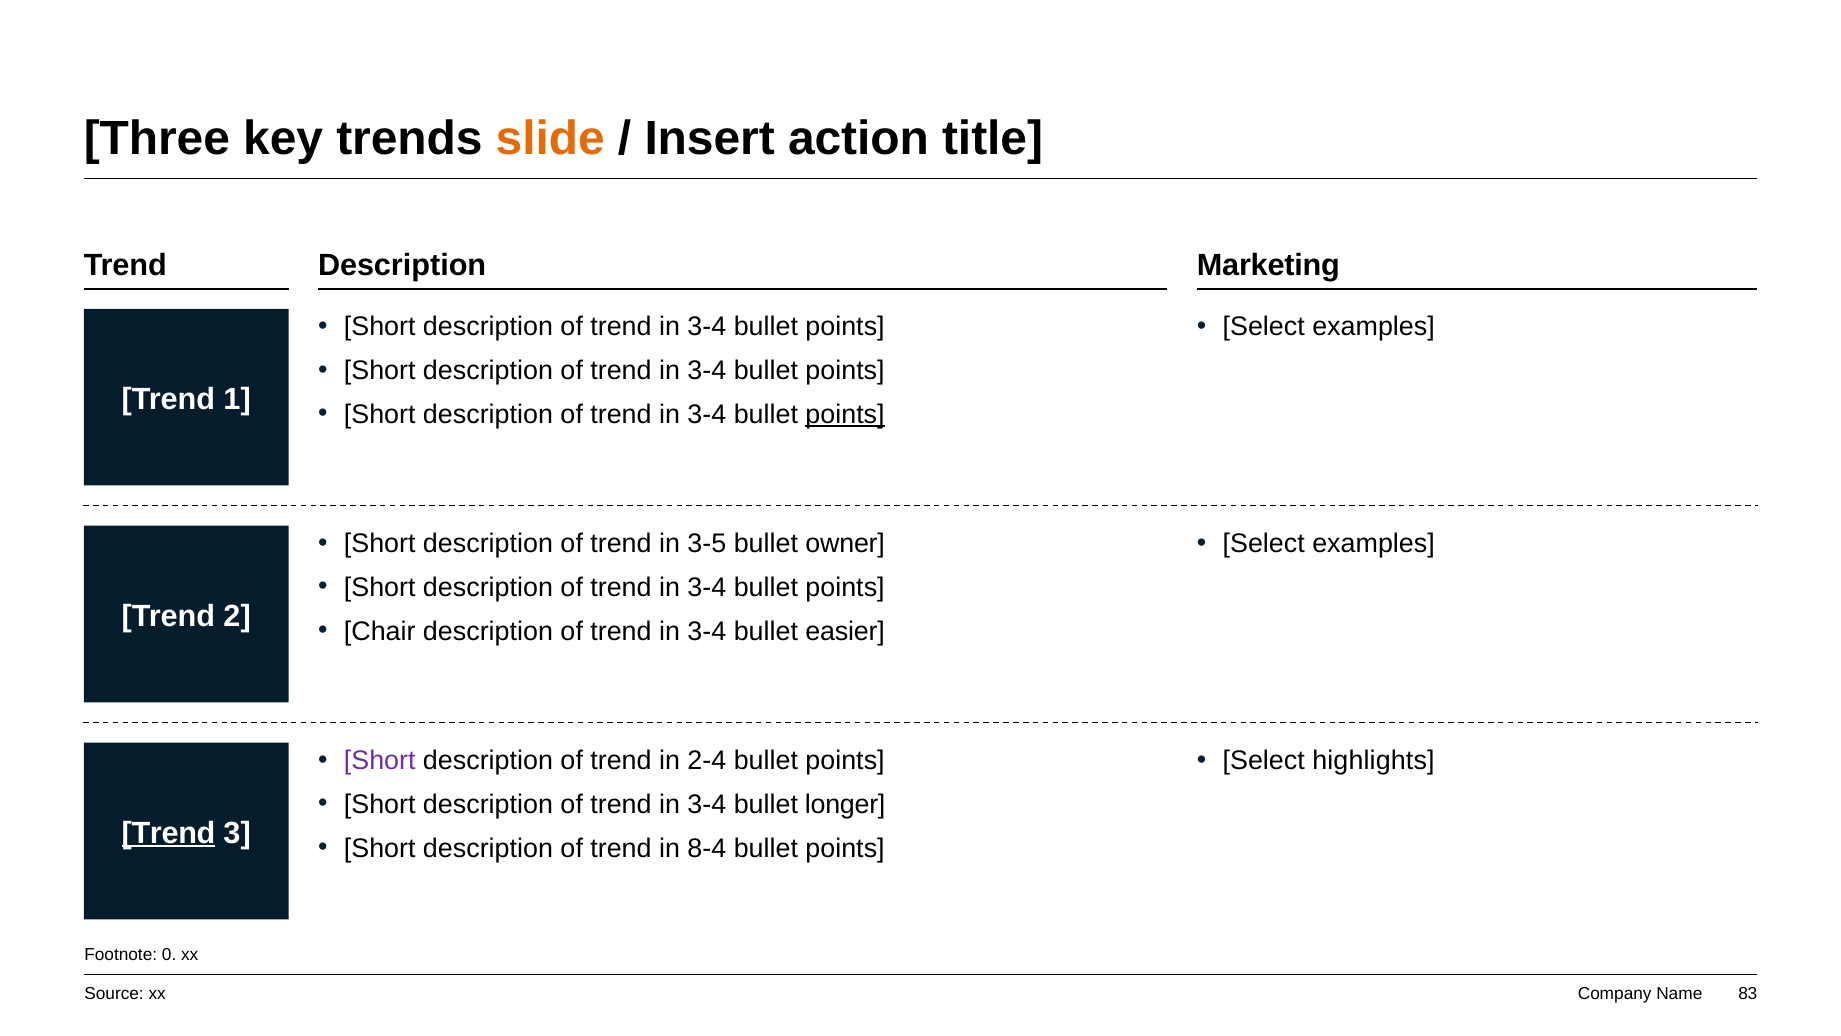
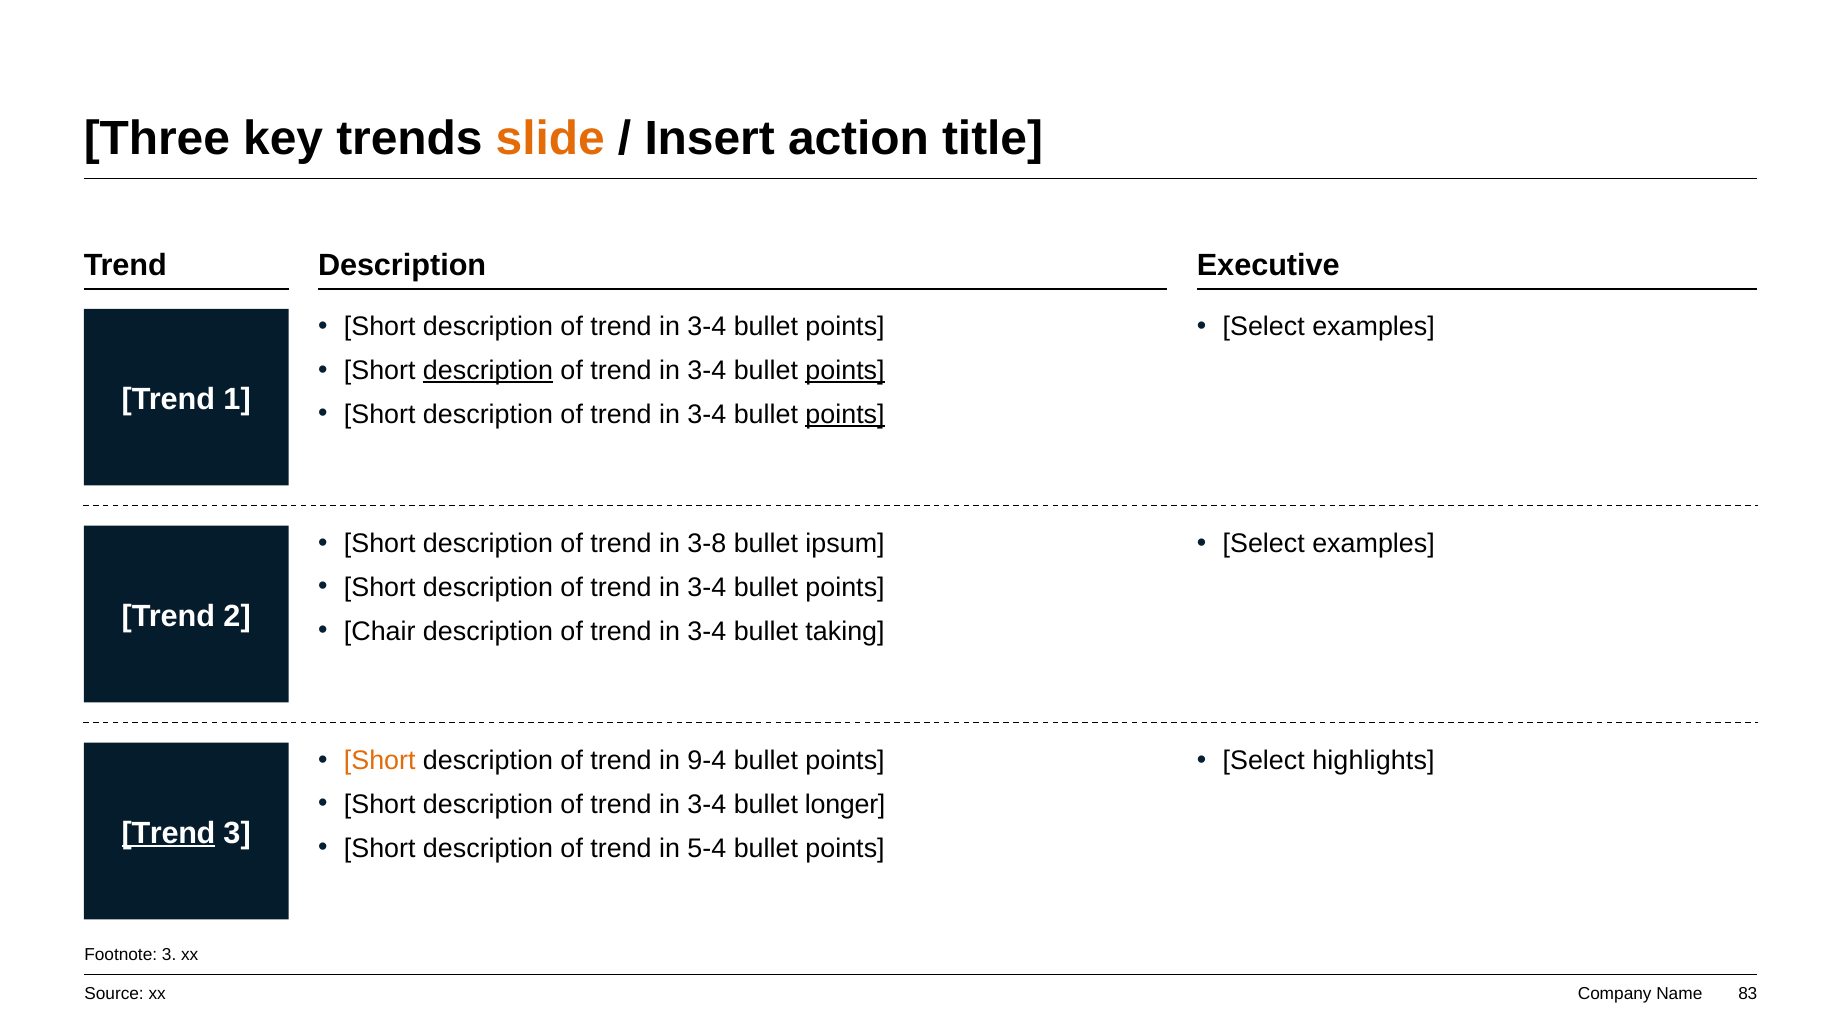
Marketing: Marketing -> Executive
description at (488, 370) underline: none -> present
points at (845, 370) underline: none -> present
3-5: 3-5 -> 3-8
owner: owner -> ipsum
easier: easier -> taking
Short at (380, 760) colour: purple -> orange
2-4: 2-4 -> 9-4
8-4: 8-4 -> 5-4
Footnote 0: 0 -> 3
